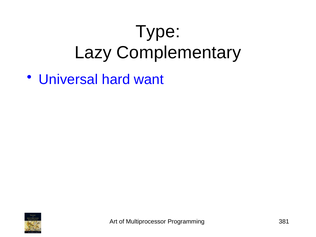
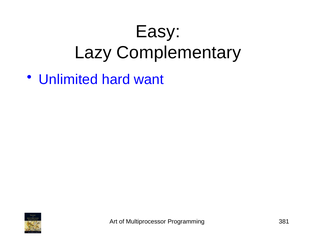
Type: Type -> Easy
Universal: Universal -> Unlimited
